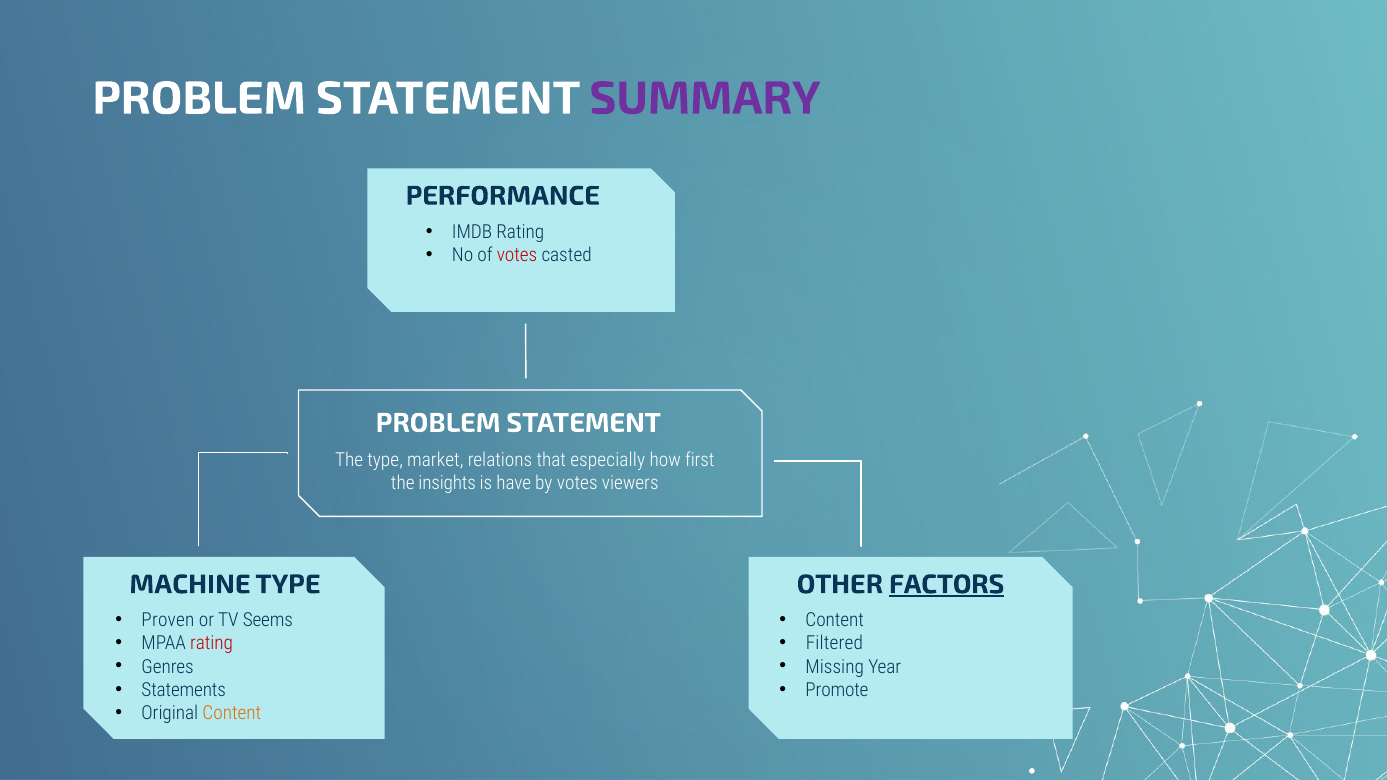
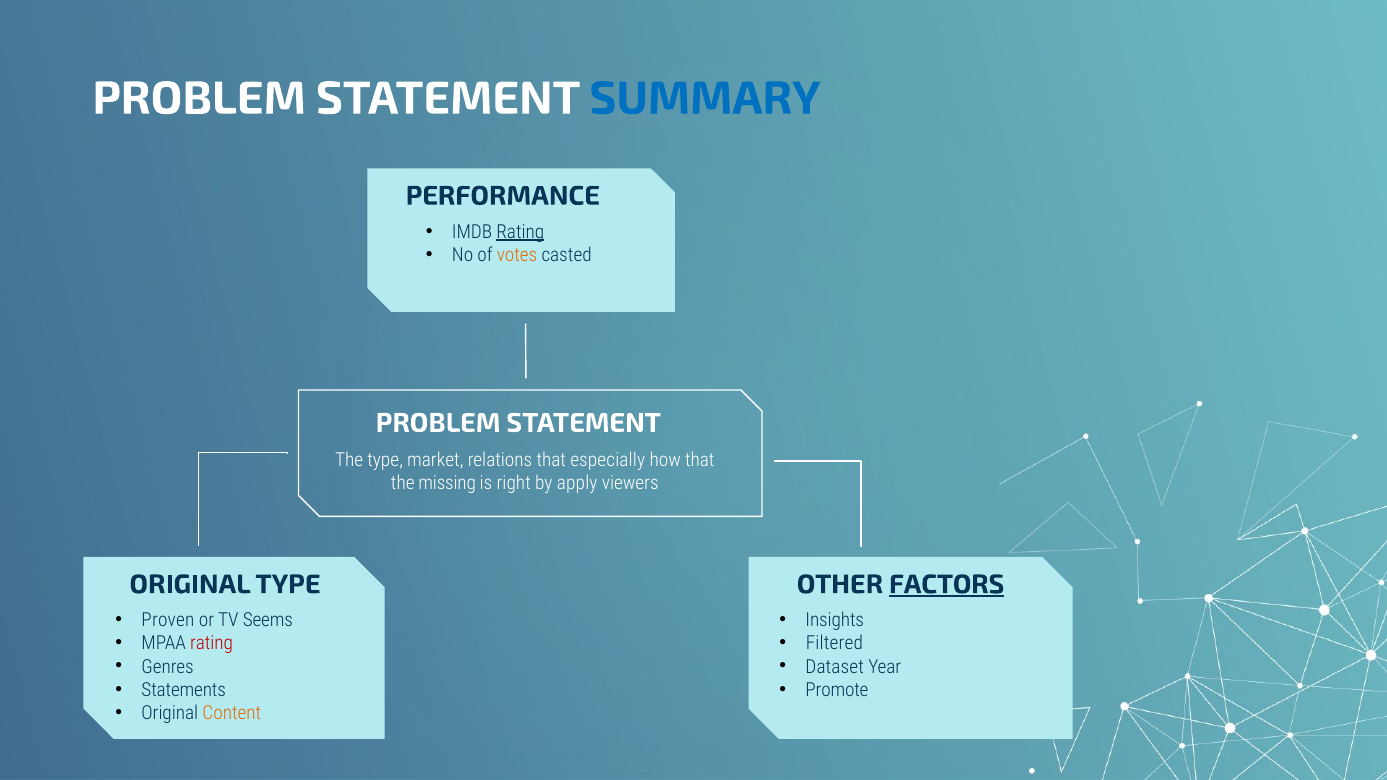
SUMMARY colour: purple -> blue
Rating at (520, 232) underline: none -> present
votes at (517, 255) colour: red -> orange
how first: first -> that
insights: insights -> missing
have: have -> right
by votes: votes -> apply
MACHINE at (190, 585): MACHINE -> ORIGINAL
Content at (835, 621): Content -> Insights
Missing: Missing -> Dataset
